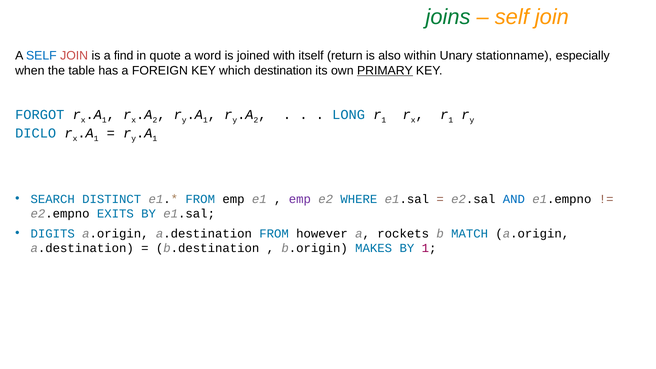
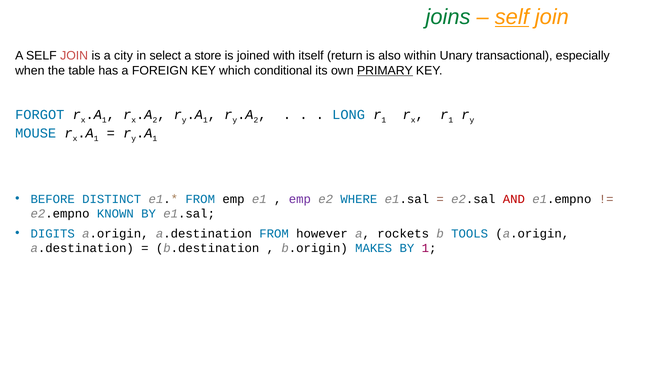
self at (512, 17) underline: none -> present
SELF at (41, 56) colour: blue -> black
find: find -> city
quote: quote -> select
word: word -> store
stationname: stationname -> transactional
destination: destination -> conditional
DICLO: DICLO -> MOUSE
SEARCH: SEARCH -> BEFORE
AND colour: blue -> red
EXITS: EXITS -> KNOWN
MATCH: MATCH -> TOOLS
